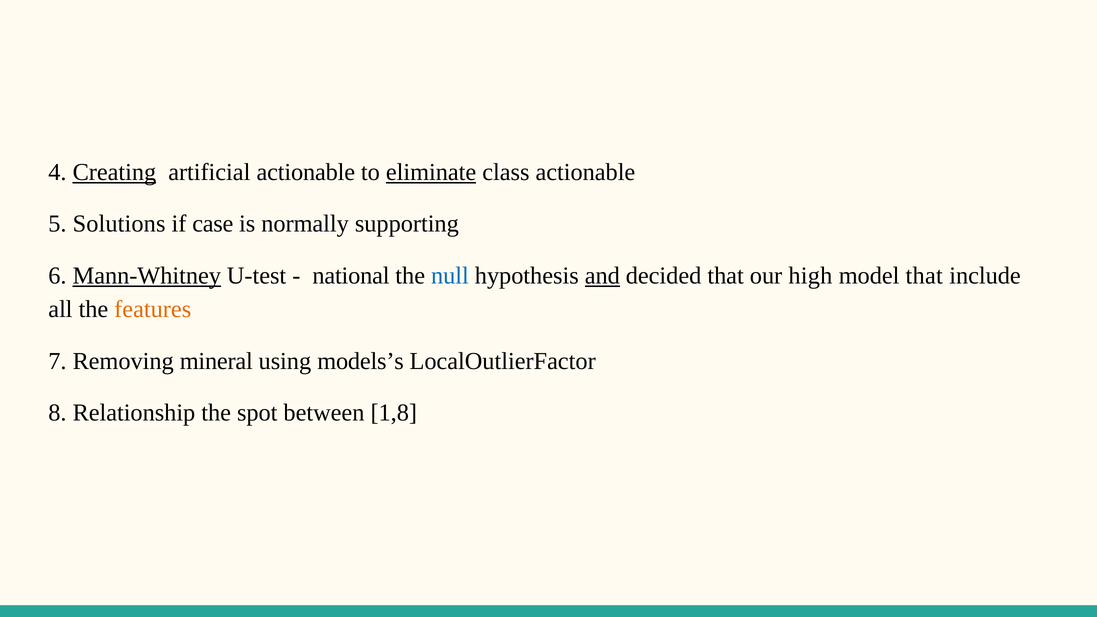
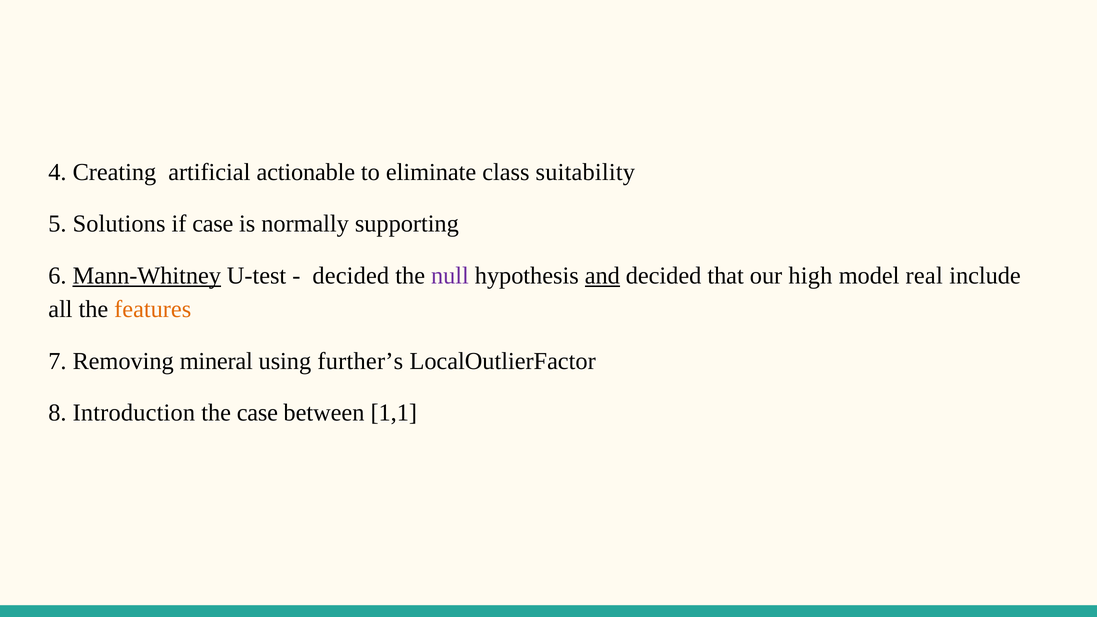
Creating underline: present -> none
eliminate underline: present -> none
class actionable: actionable -> suitability
national at (351, 276): national -> decided
null colour: blue -> purple
model that: that -> real
models’s: models’s -> further’s
Relationship: Relationship -> Introduction
the spot: spot -> case
1,8: 1,8 -> 1,1
